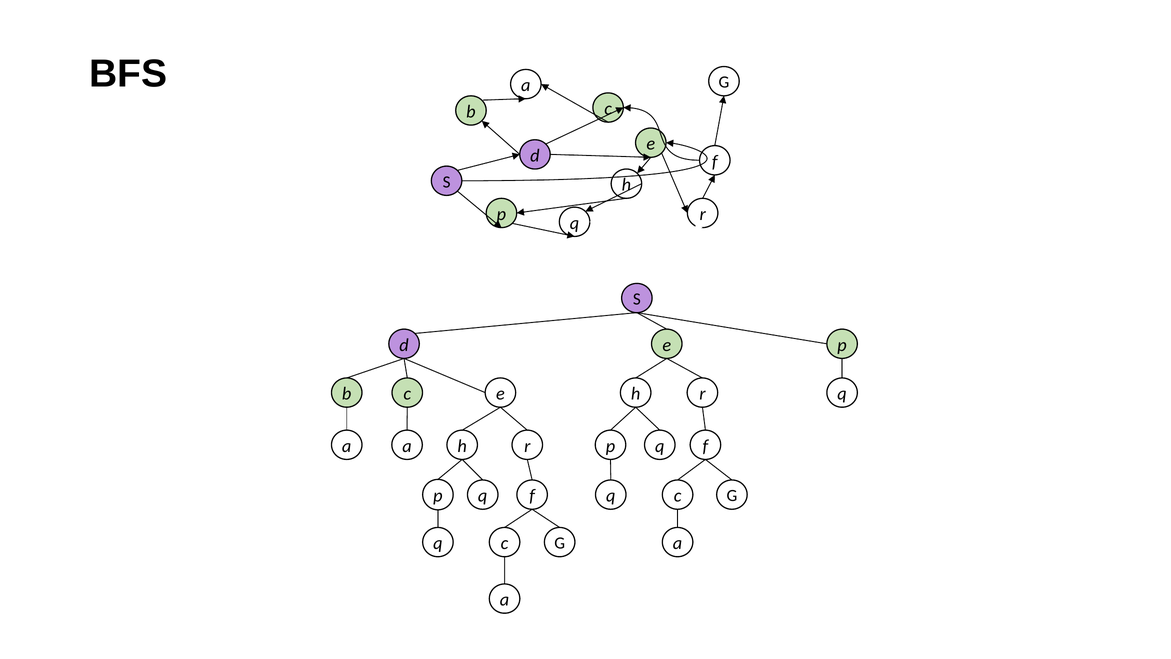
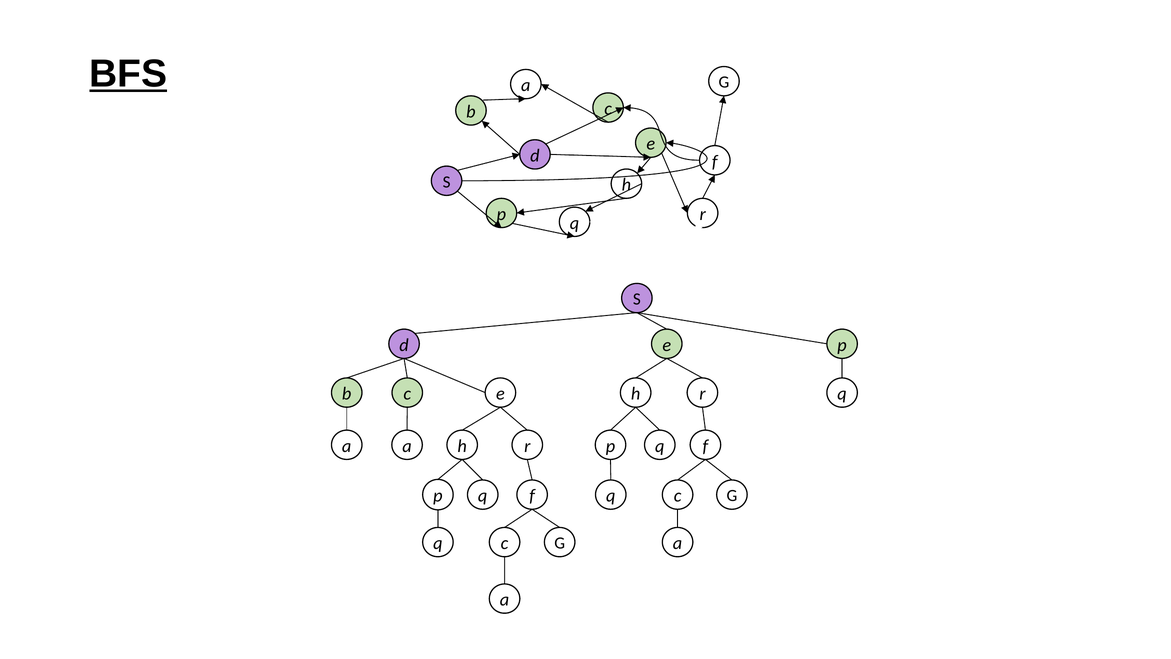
BFS underline: none -> present
